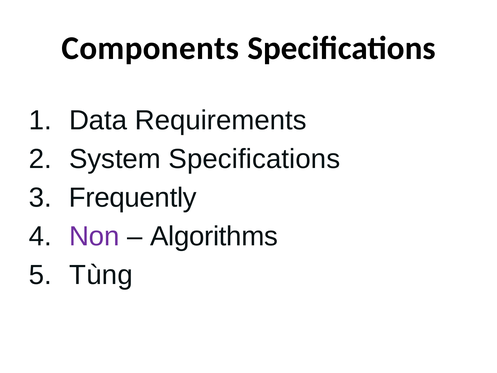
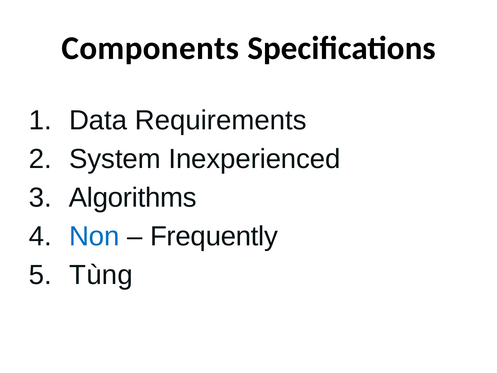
System Specifications: Specifications -> Inexperienced
Frequently: Frequently -> Algorithms
Non colour: purple -> blue
Algorithms: Algorithms -> Frequently
